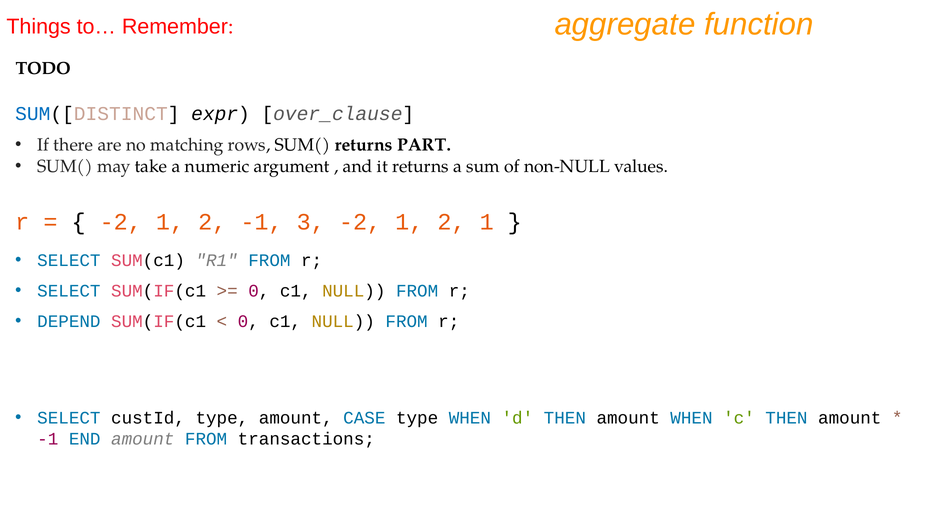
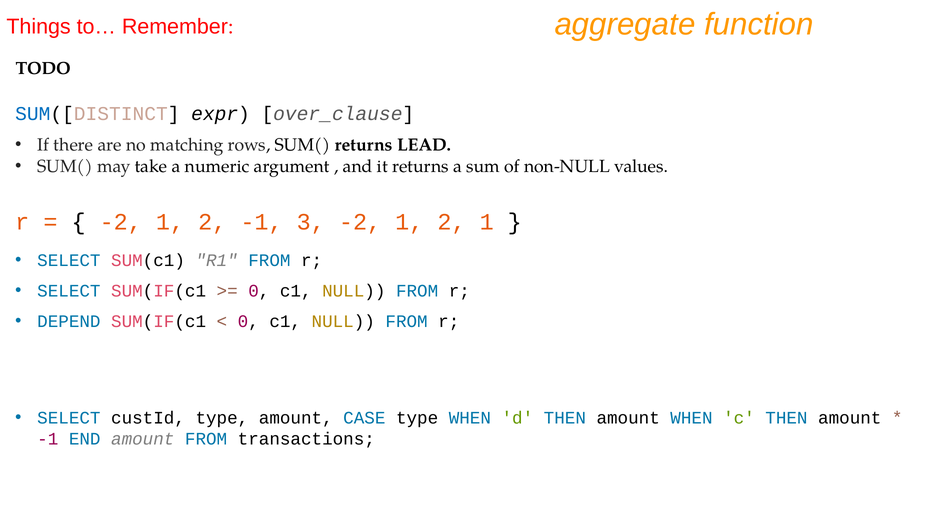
PART: PART -> LEAD
